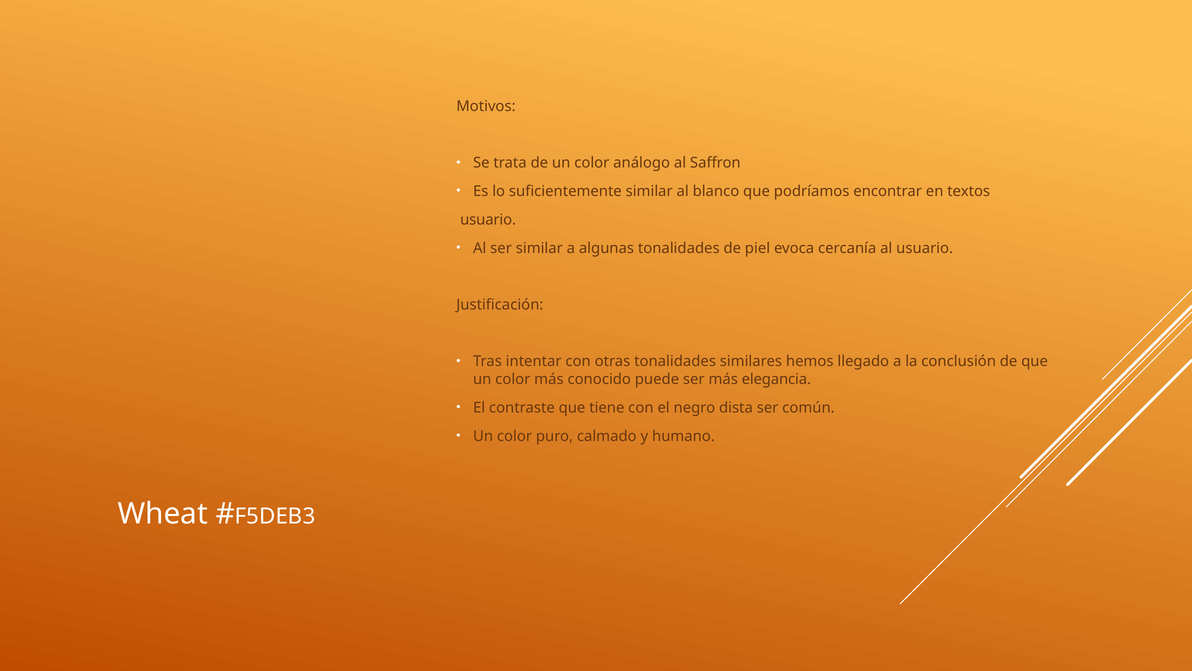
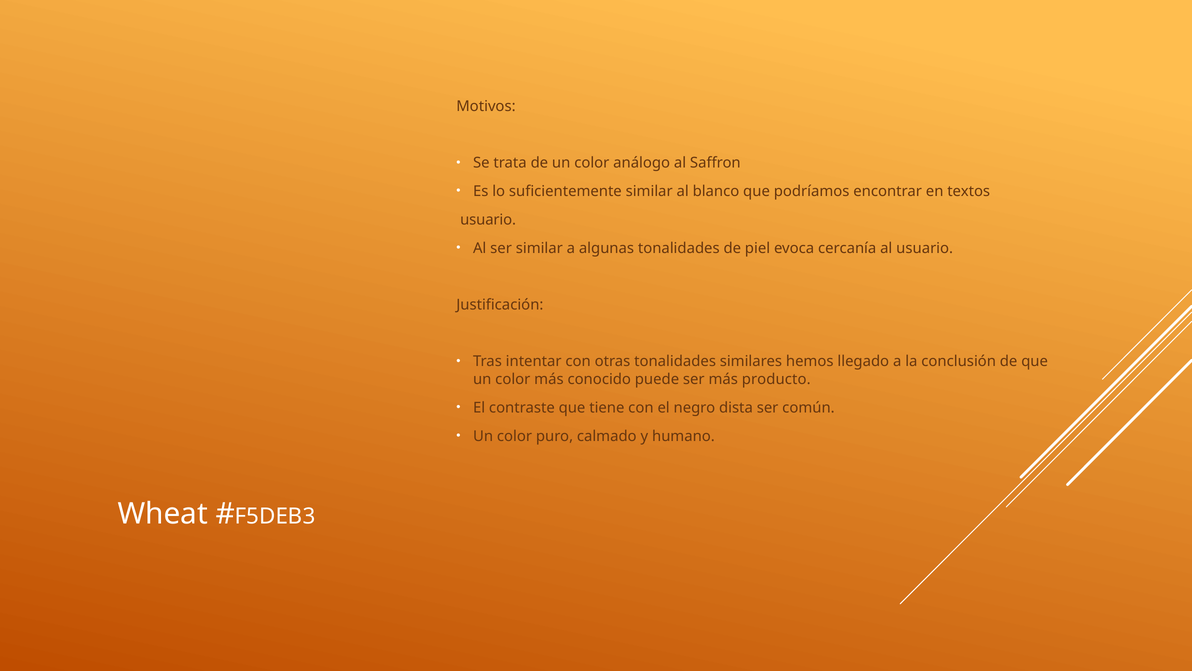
elegancia: elegancia -> producto
